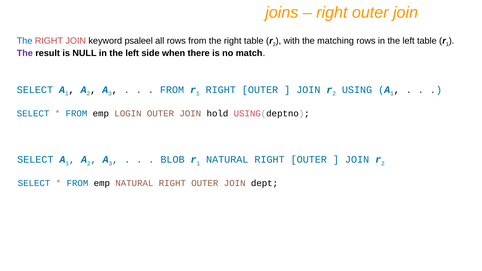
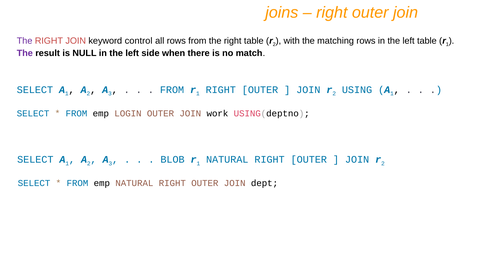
The at (25, 41) colour: blue -> purple
psaleel: psaleel -> control
hold: hold -> work
